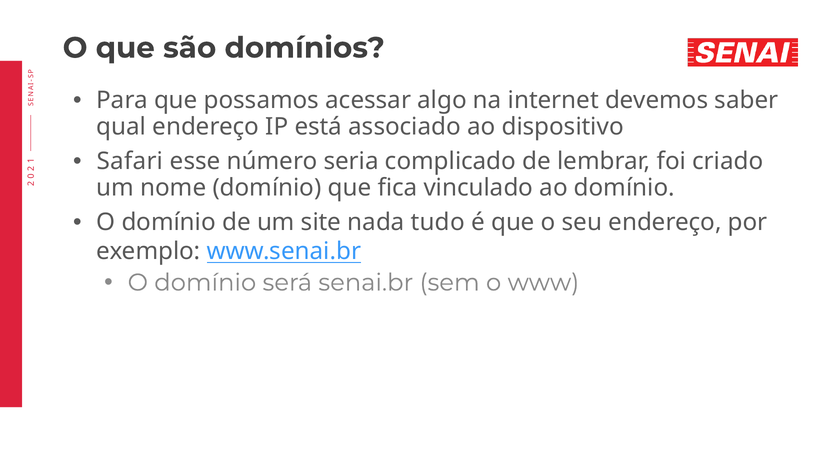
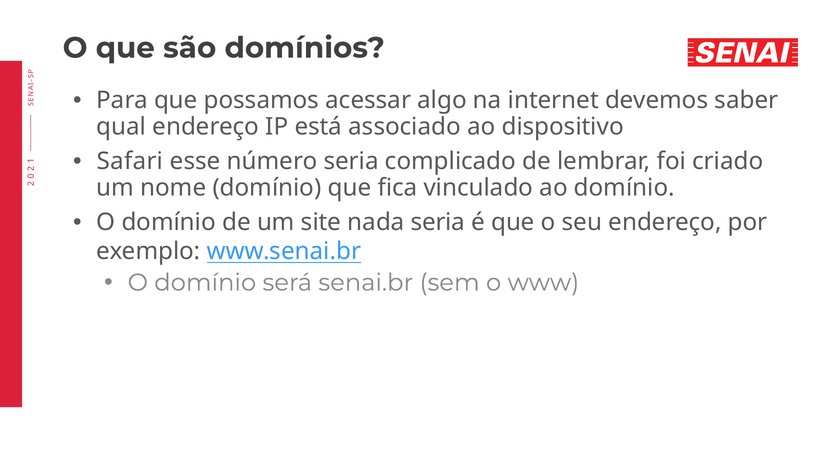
nada tudo: tudo -> seria
